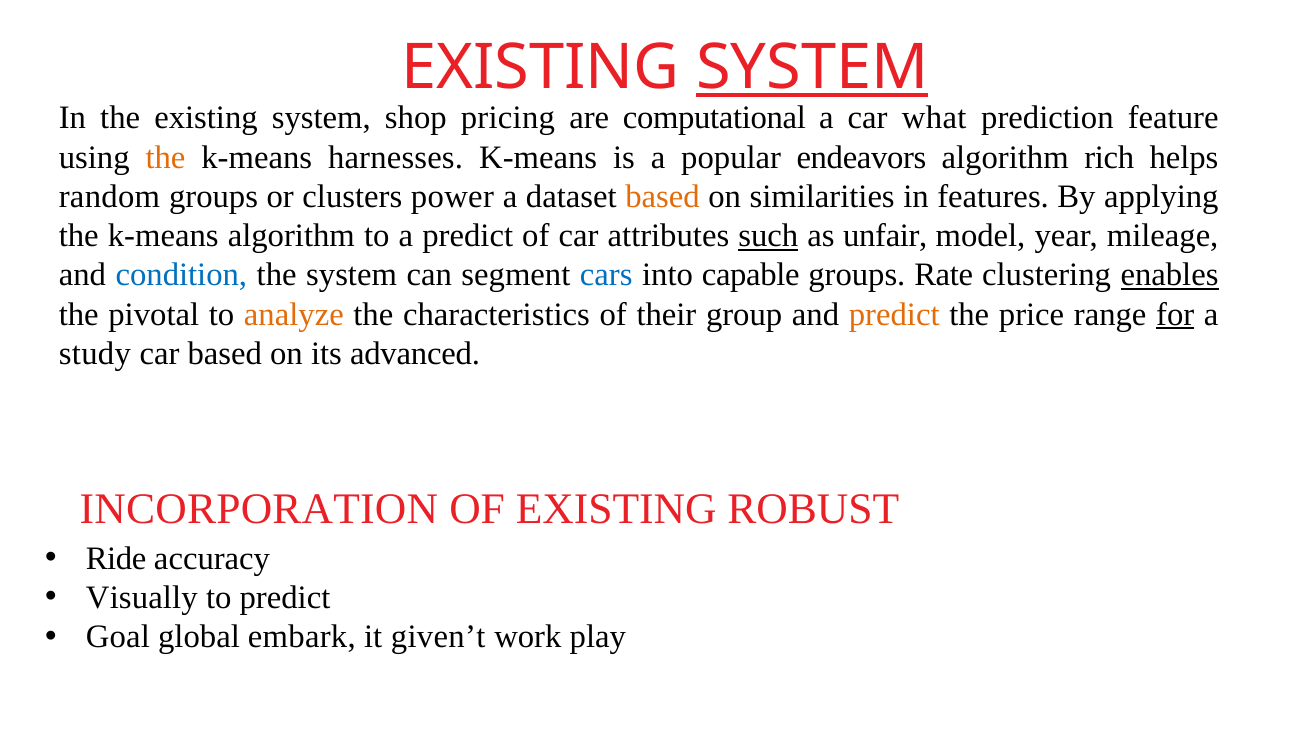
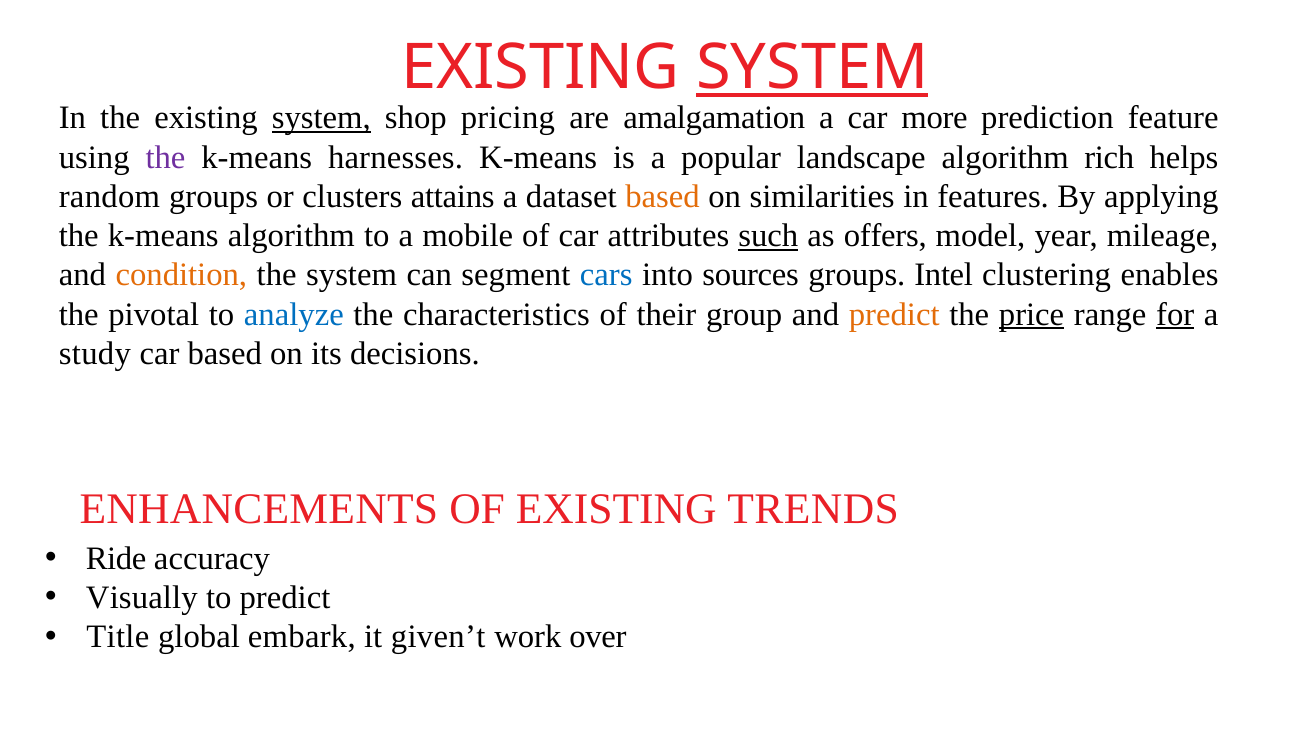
system at (321, 118) underline: none -> present
computational: computational -> amalgamation
what: what -> more
the at (166, 157) colour: orange -> purple
endeavors: endeavors -> landscape
power: power -> attains
a predict: predict -> mobile
unfair: unfair -> offers
condition colour: blue -> orange
capable: capable -> sources
Rate: Rate -> Intel
enables underline: present -> none
analyze colour: orange -> blue
price underline: none -> present
advanced: advanced -> decisions
INCORPORATION: INCORPORATION -> ENHANCEMENTS
ROBUST: ROBUST -> TRENDS
Goal: Goal -> Title
play: play -> over
